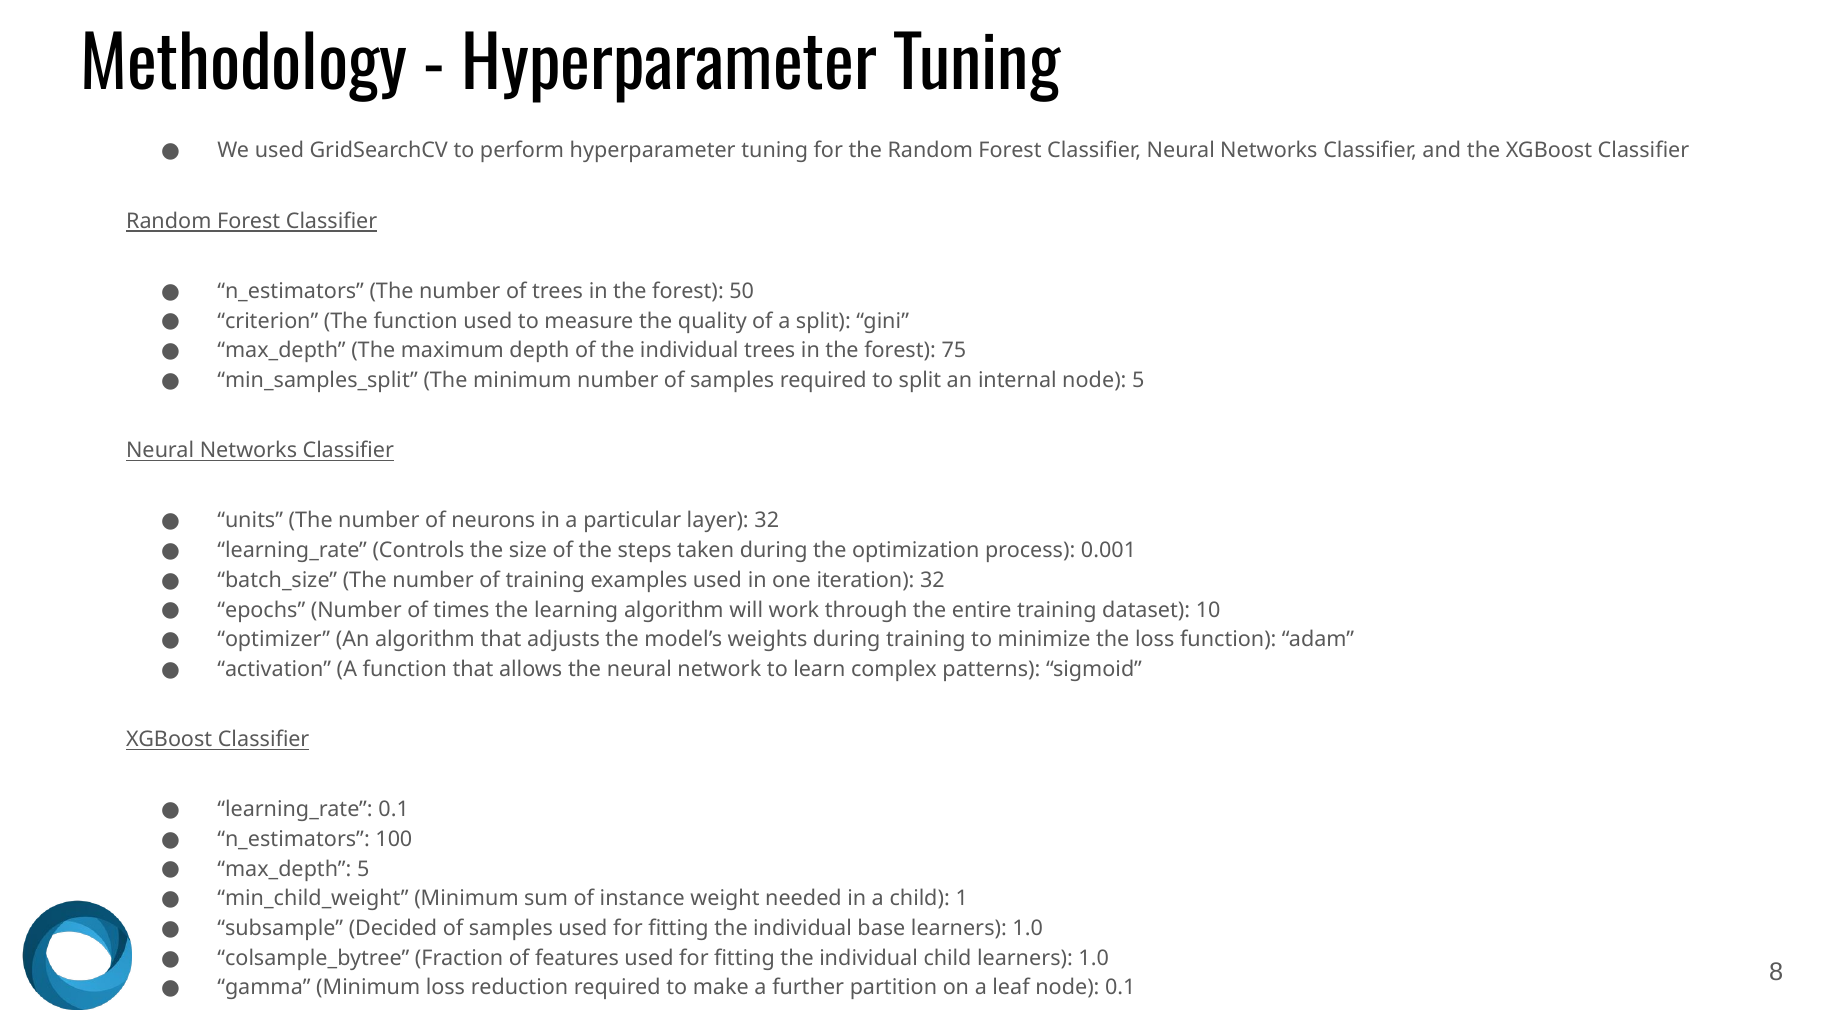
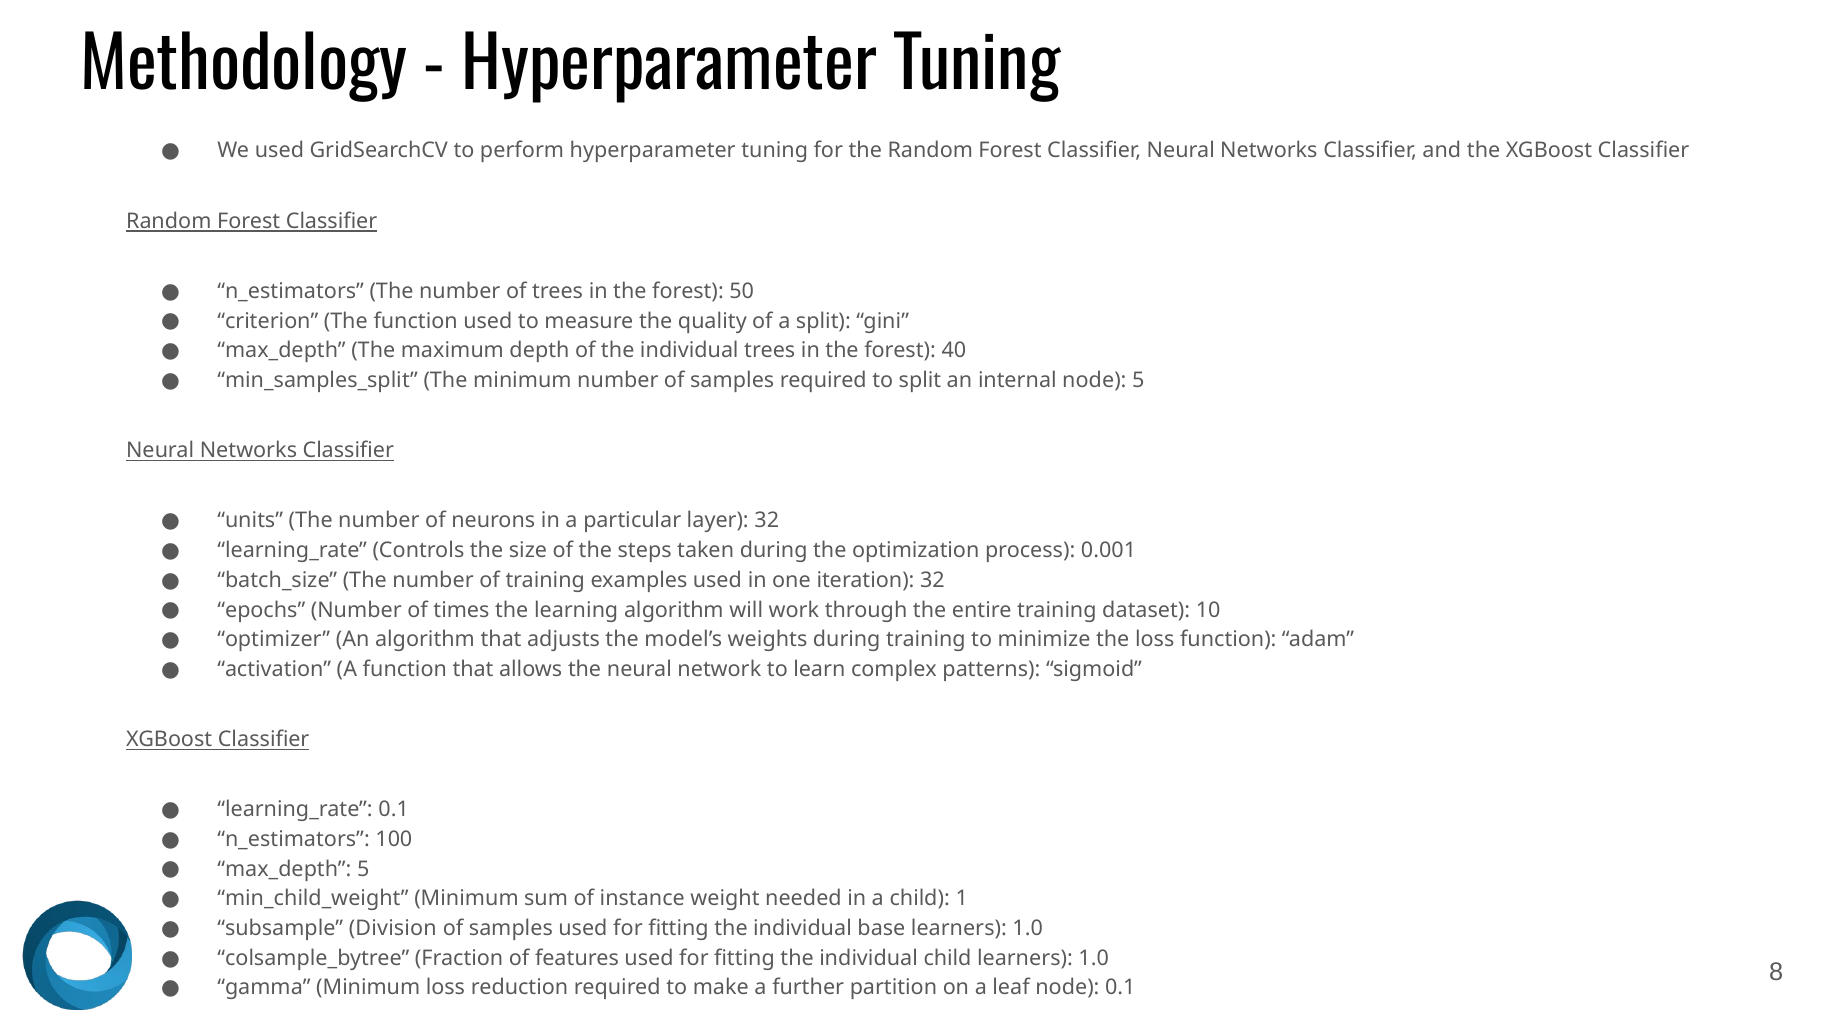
75: 75 -> 40
Decided: Decided -> Division
